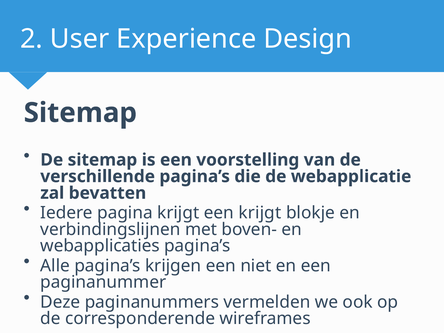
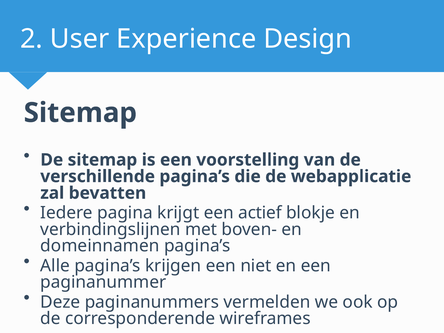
een krijgt: krijgt -> actief
webapplicaties: webapplicaties -> domeinnamen
